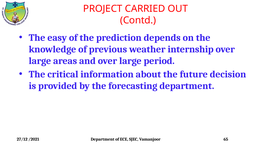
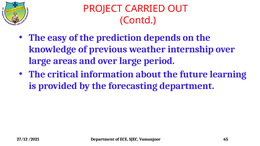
decision: decision -> learning
